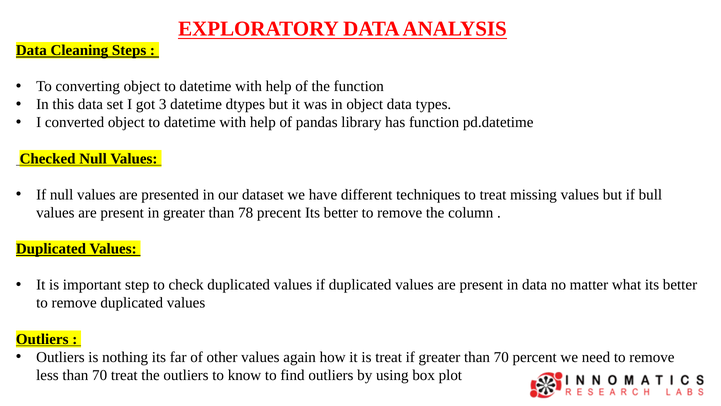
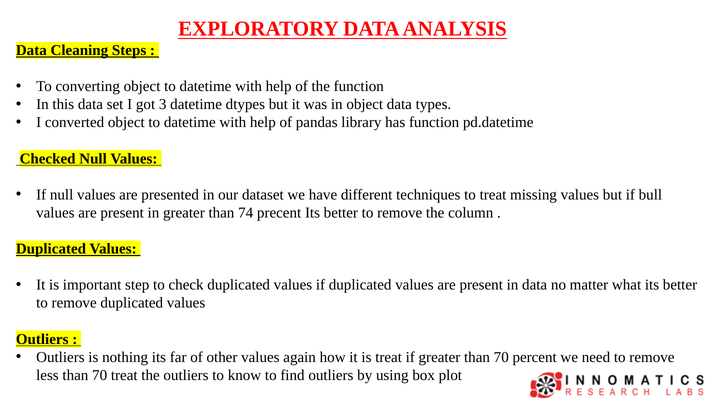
78: 78 -> 74
